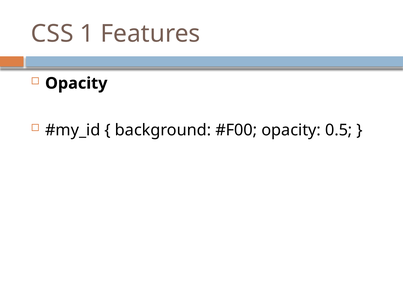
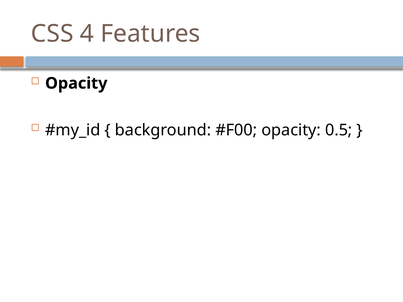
1: 1 -> 4
